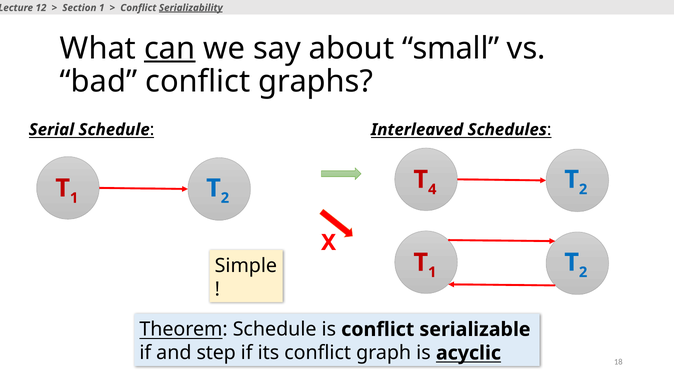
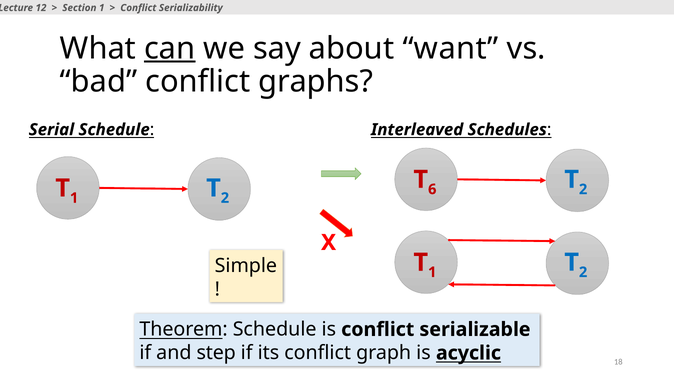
Serializability underline: present -> none
small: small -> want
4: 4 -> 6
